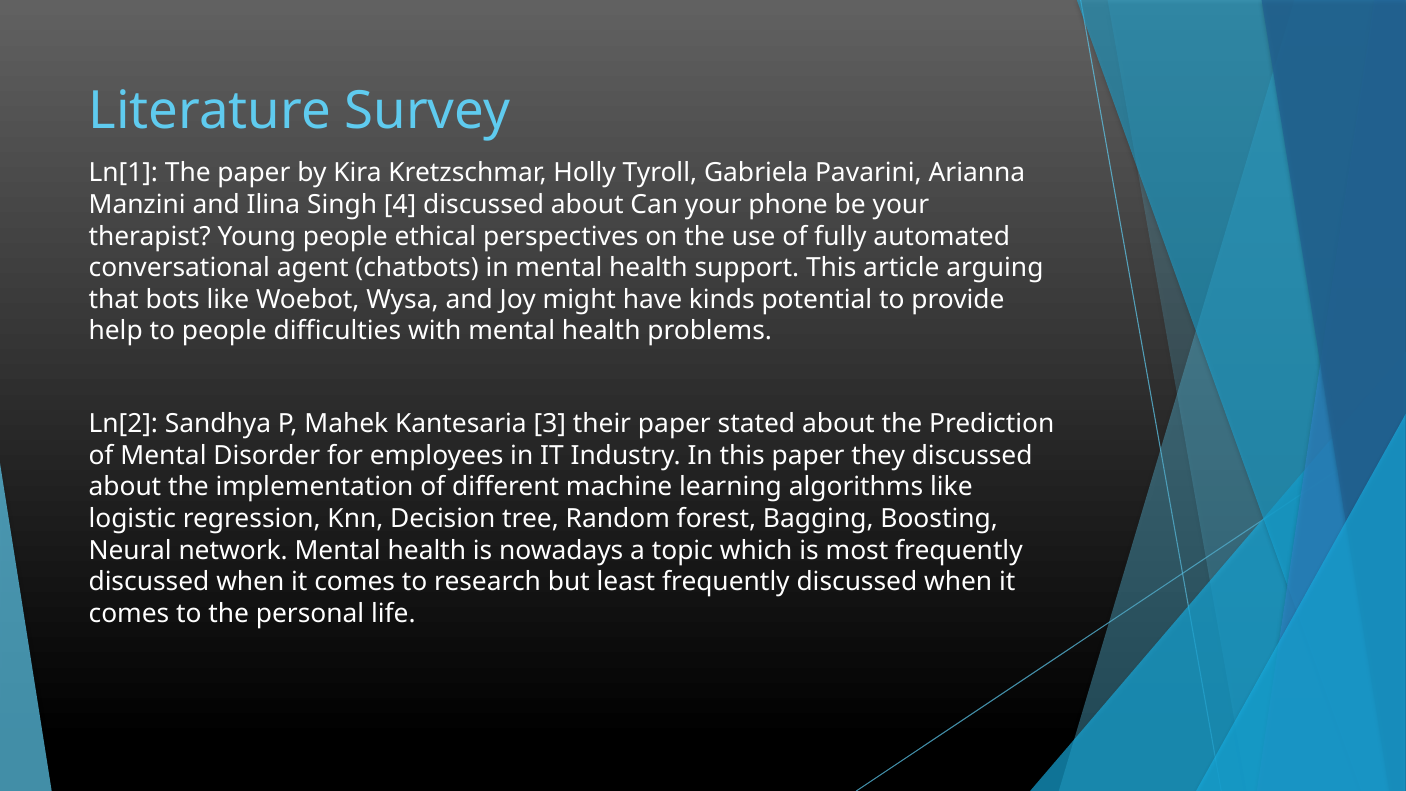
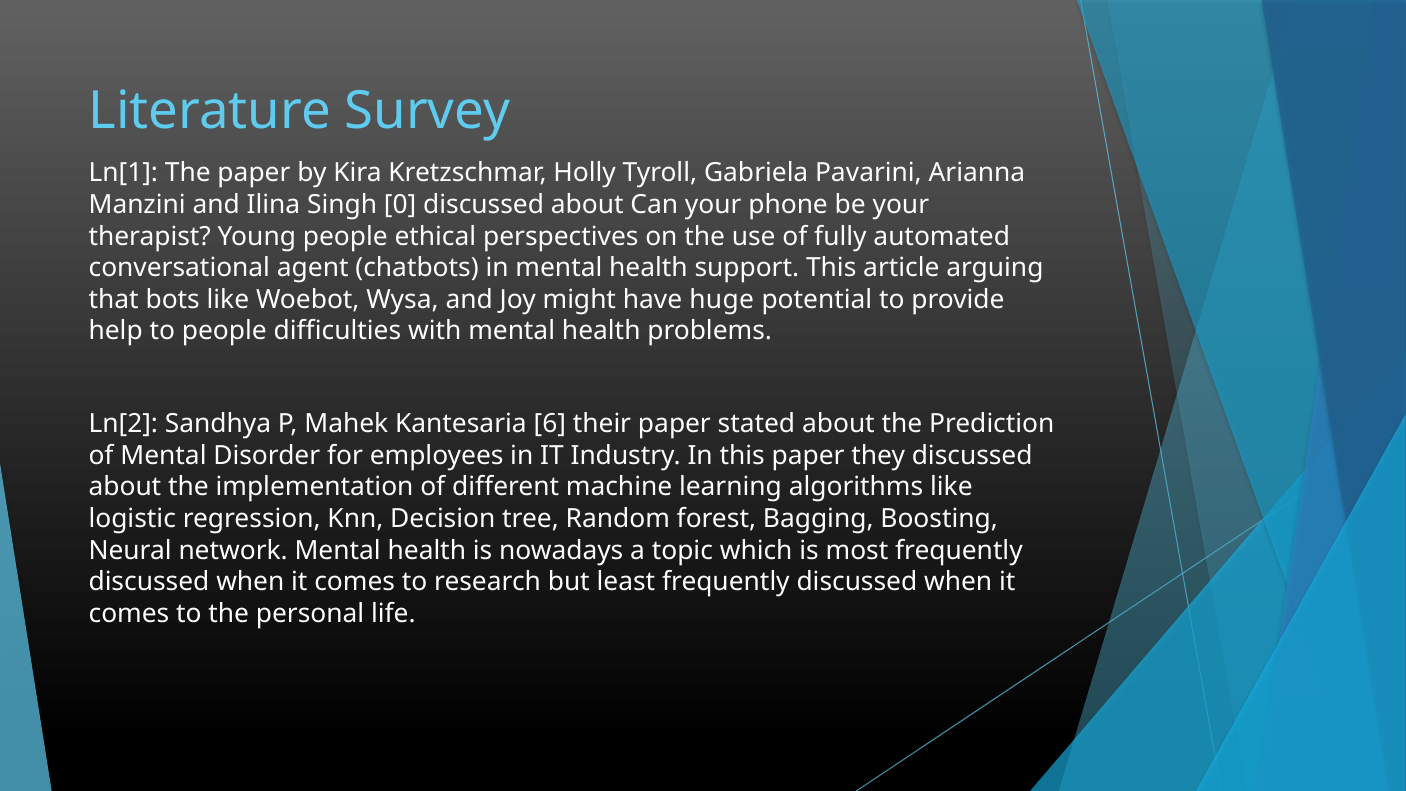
4: 4 -> 0
kinds: kinds -> huge
3: 3 -> 6
